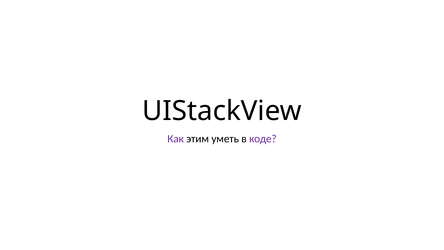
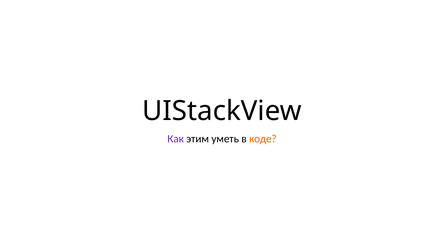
коде colour: purple -> orange
